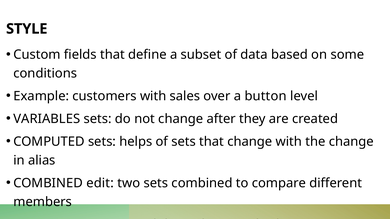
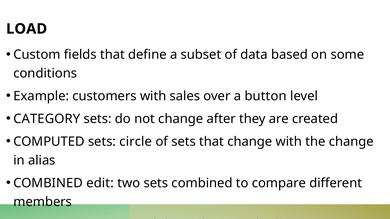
STYLE: STYLE -> LOAD
VARIABLES: VARIABLES -> CATEGORY
helps: helps -> circle
